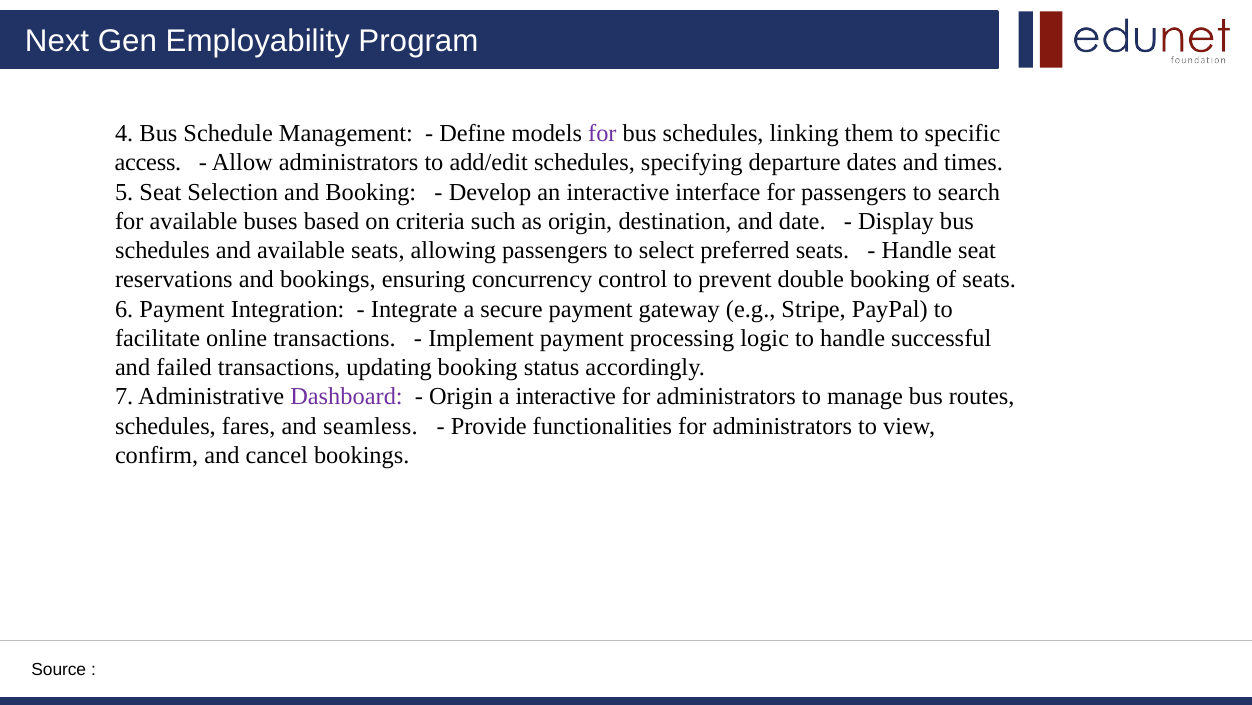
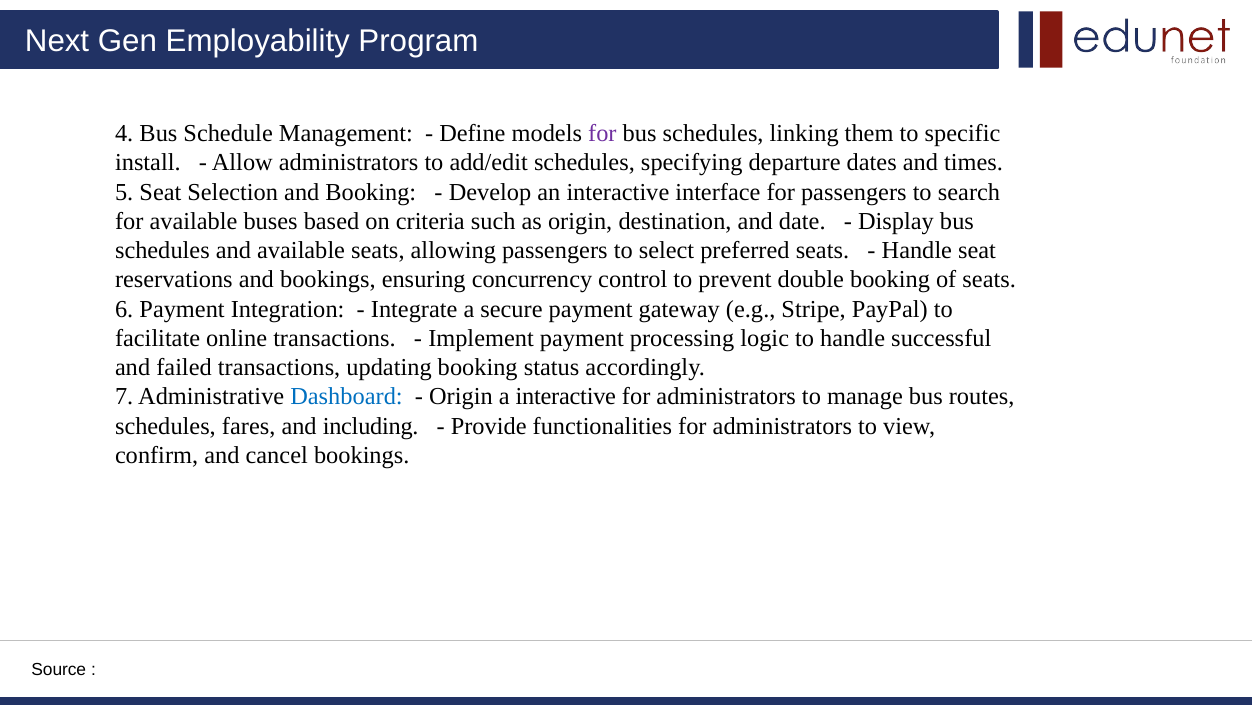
access: access -> install
Dashboard colour: purple -> blue
seamless: seamless -> including
